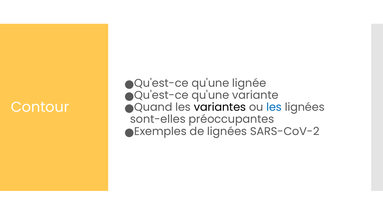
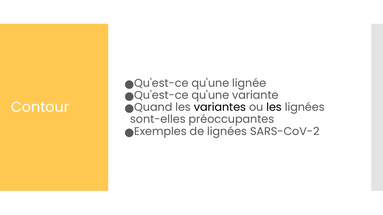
les at (274, 107) colour: blue -> black
